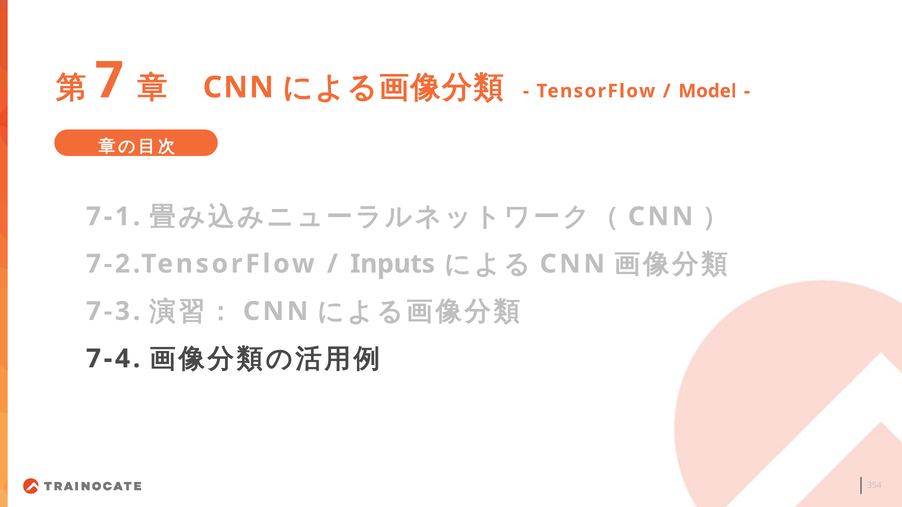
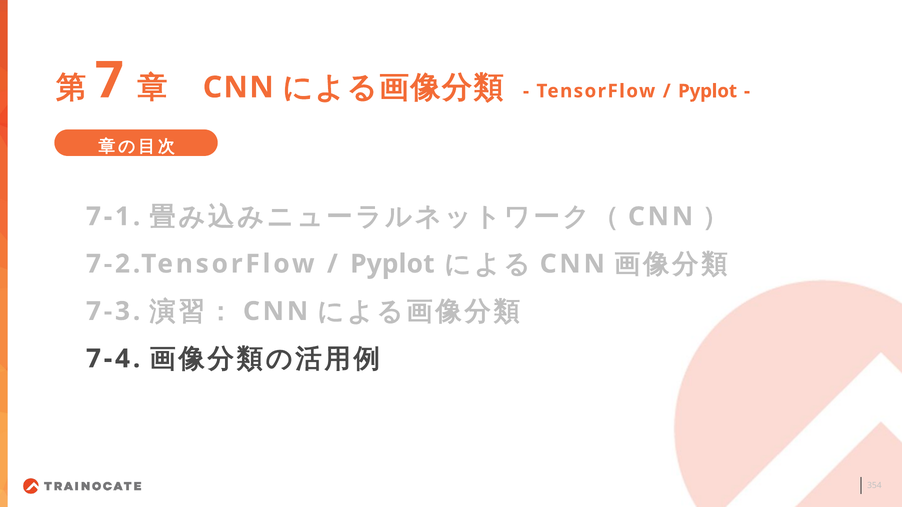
Model at (707, 91): Model -> Pyplot
Inputs at (393, 264): Inputs -> Pyplot
